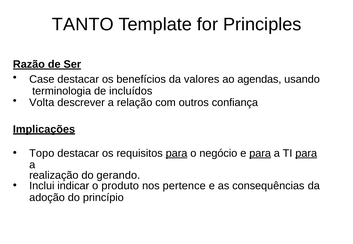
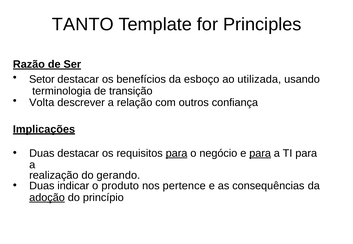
Case: Case -> Setor
valores: valores -> esboço
agendas: agendas -> utilizada
incluídos: incluídos -> transição
Topo at (42, 153): Topo -> Duas
para at (306, 153) underline: present -> none
Inclui at (42, 186): Inclui -> Duas
adoção underline: none -> present
